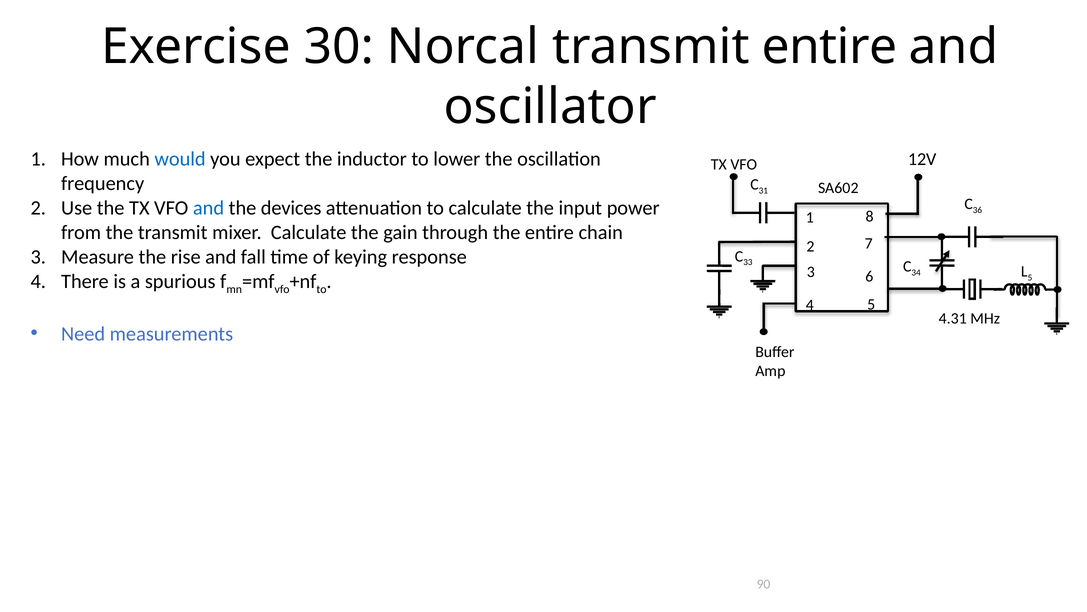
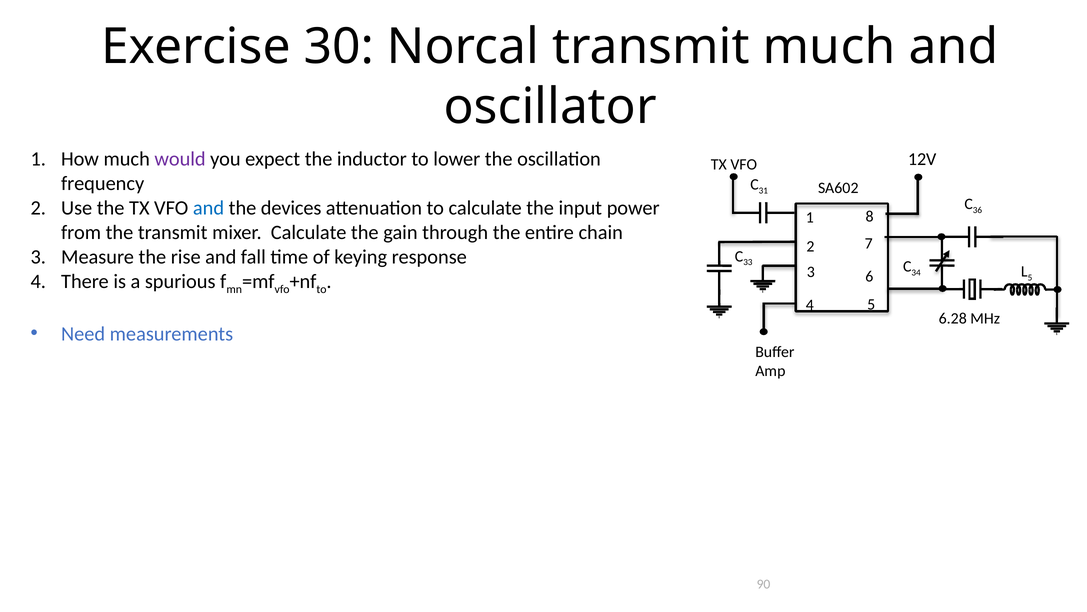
transmit entire: entire -> much
would colour: blue -> purple
4.31: 4.31 -> 6.28
